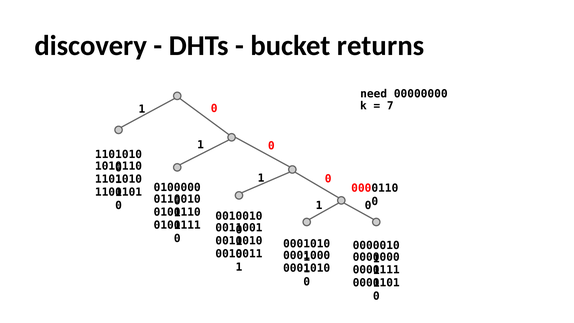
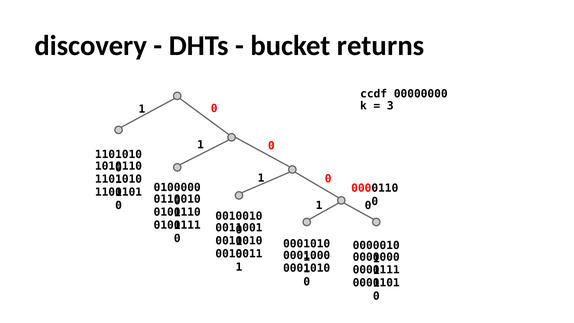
need: need -> ccdf
7: 7 -> 3
